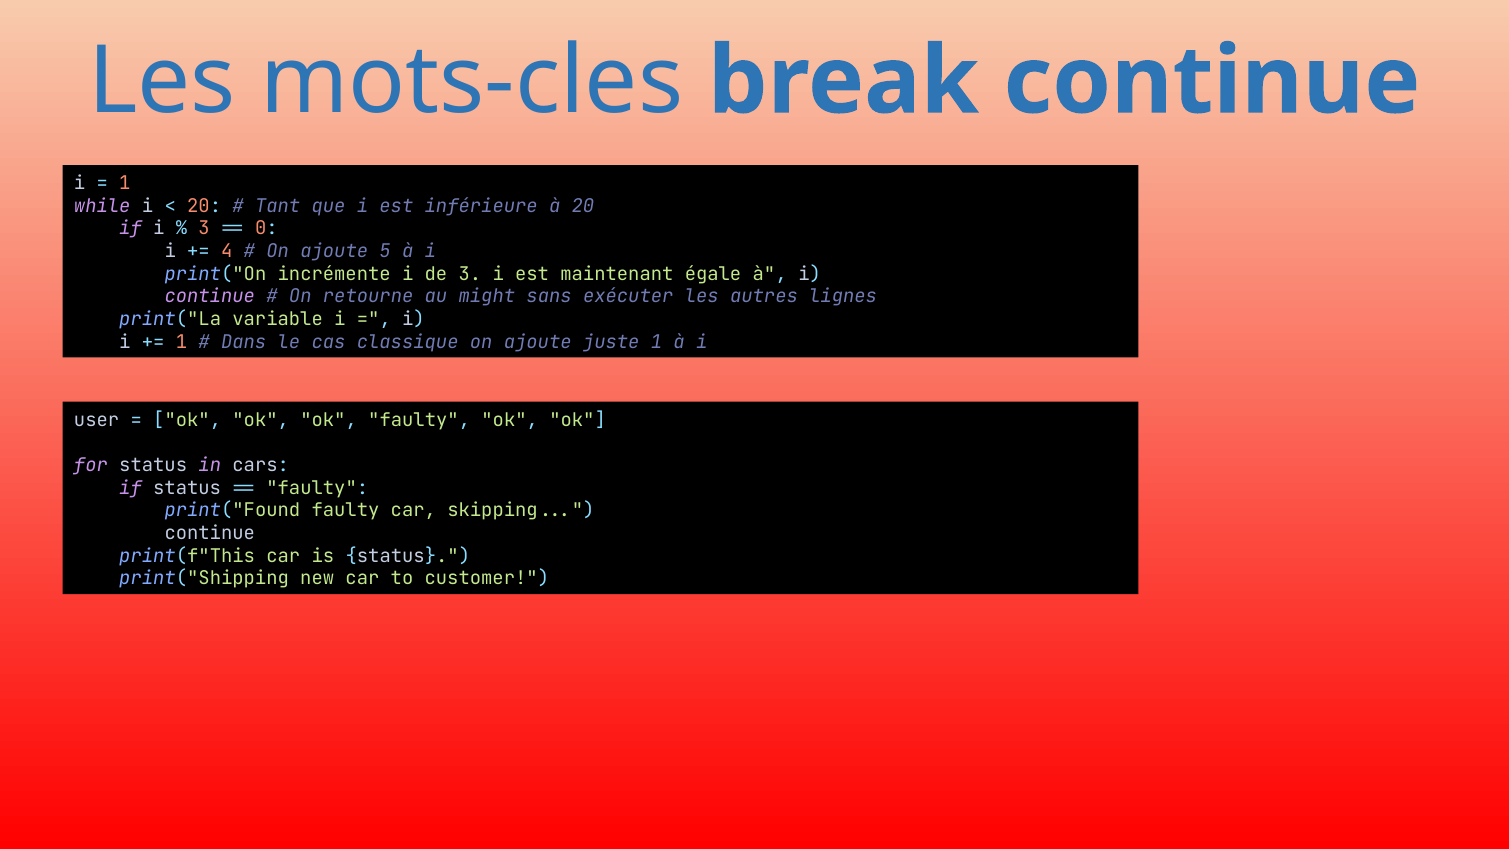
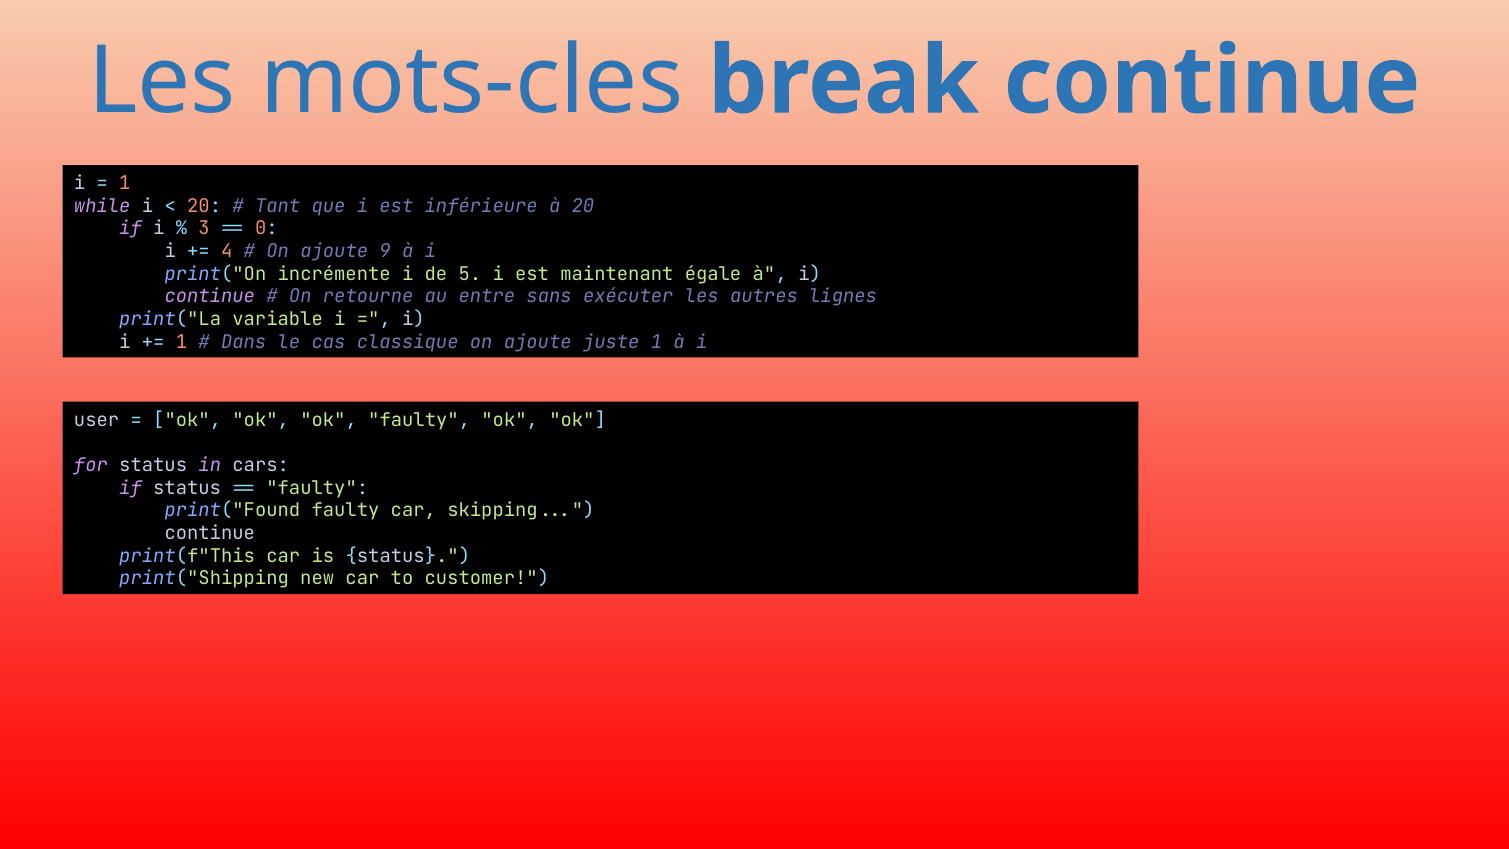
5: 5 -> 9
de 3: 3 -> 5
might: might -> entre
